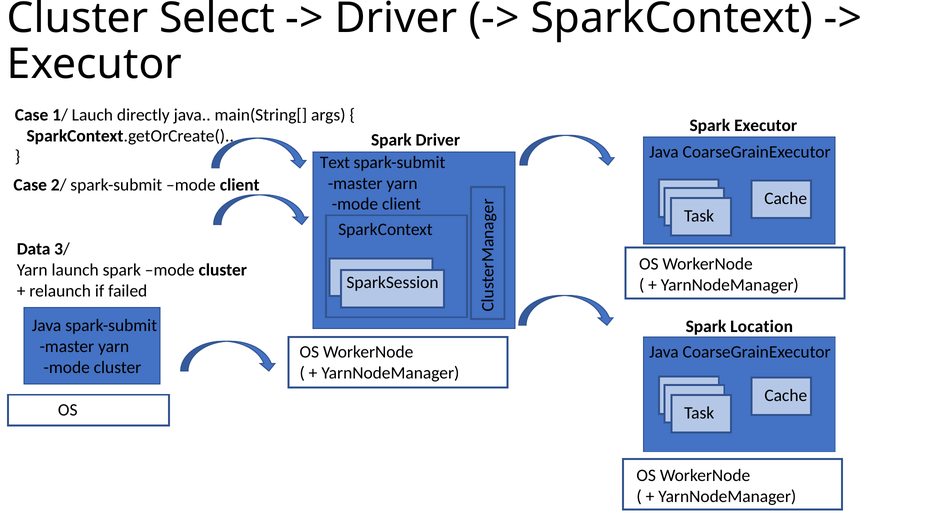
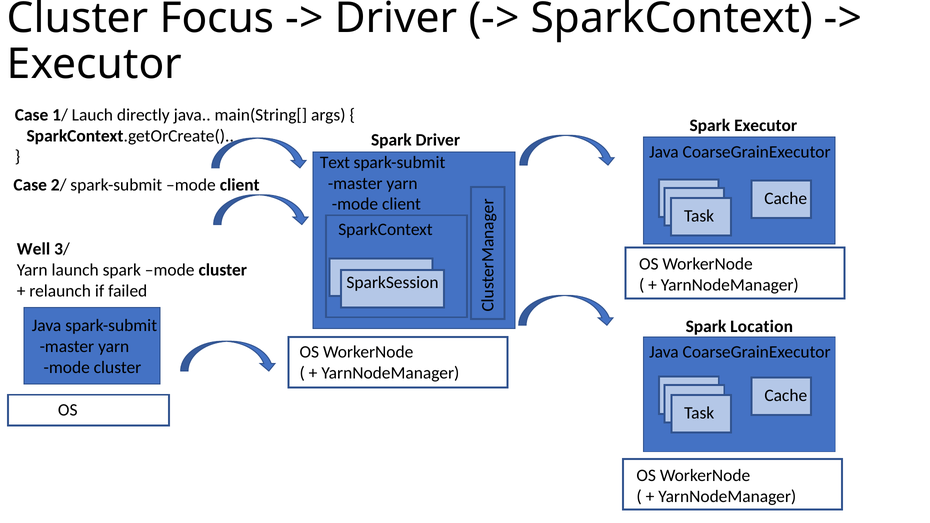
Select: Select -> Focus
Data: Data -> Well
